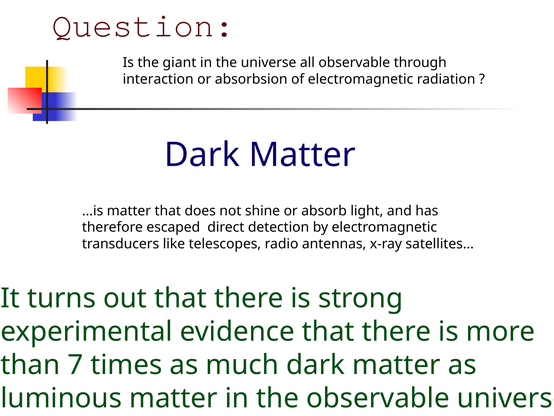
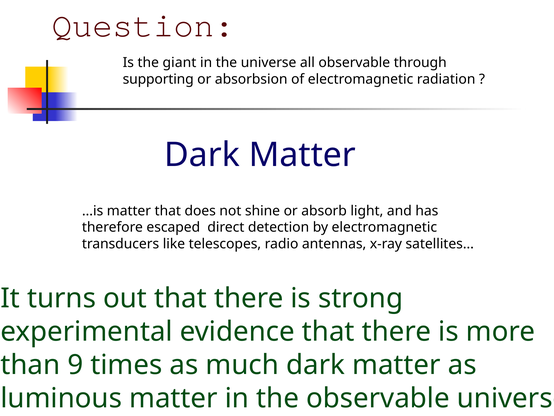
interaction: interaction -> supporting
7: 7 -> 9
